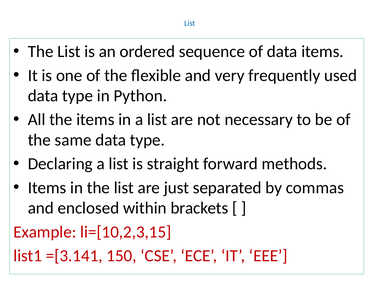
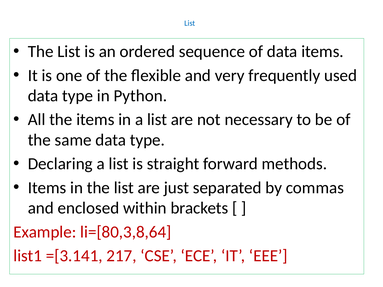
li=[10,2,3,15: li=[10,2,3,15 -> li=[80,3,8,64
150: 150 -> 217
